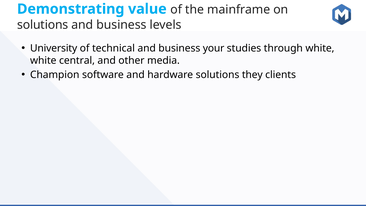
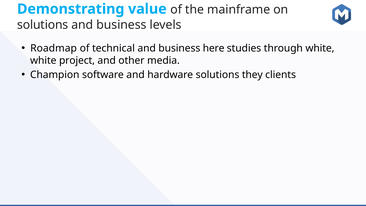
University: University -> Roadmap
your: your -> here
central: central -> project
